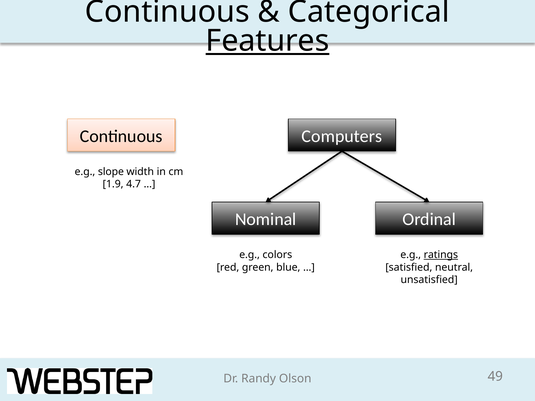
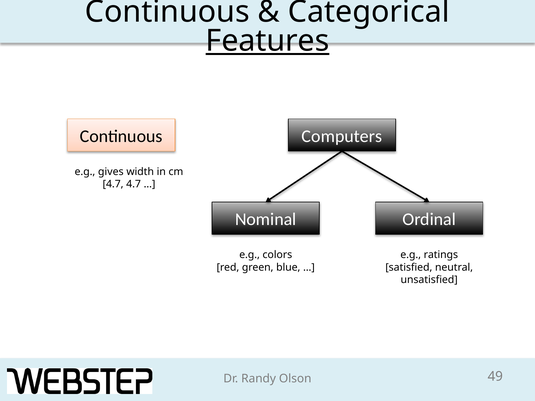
slope: slope -> gives
1.9 at (113, 184): 1.9 -> 4.7
ratings underline: present -> none
